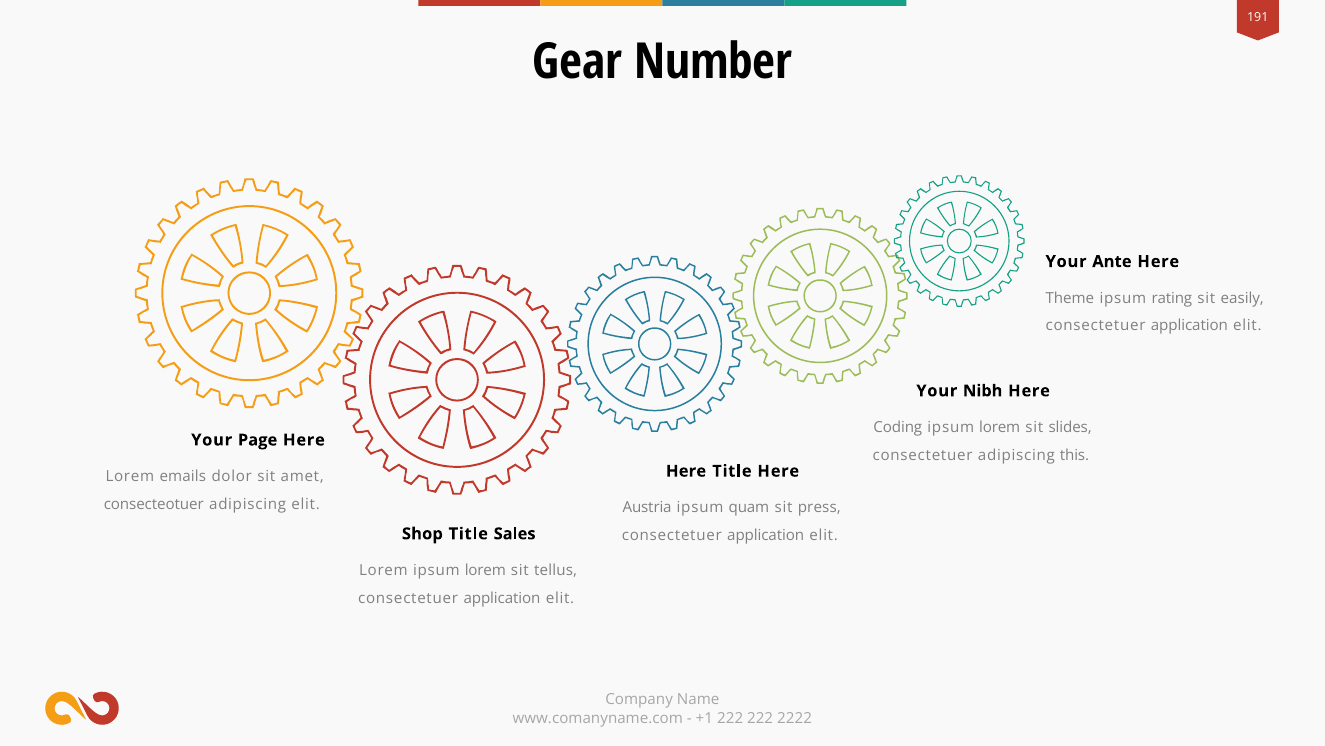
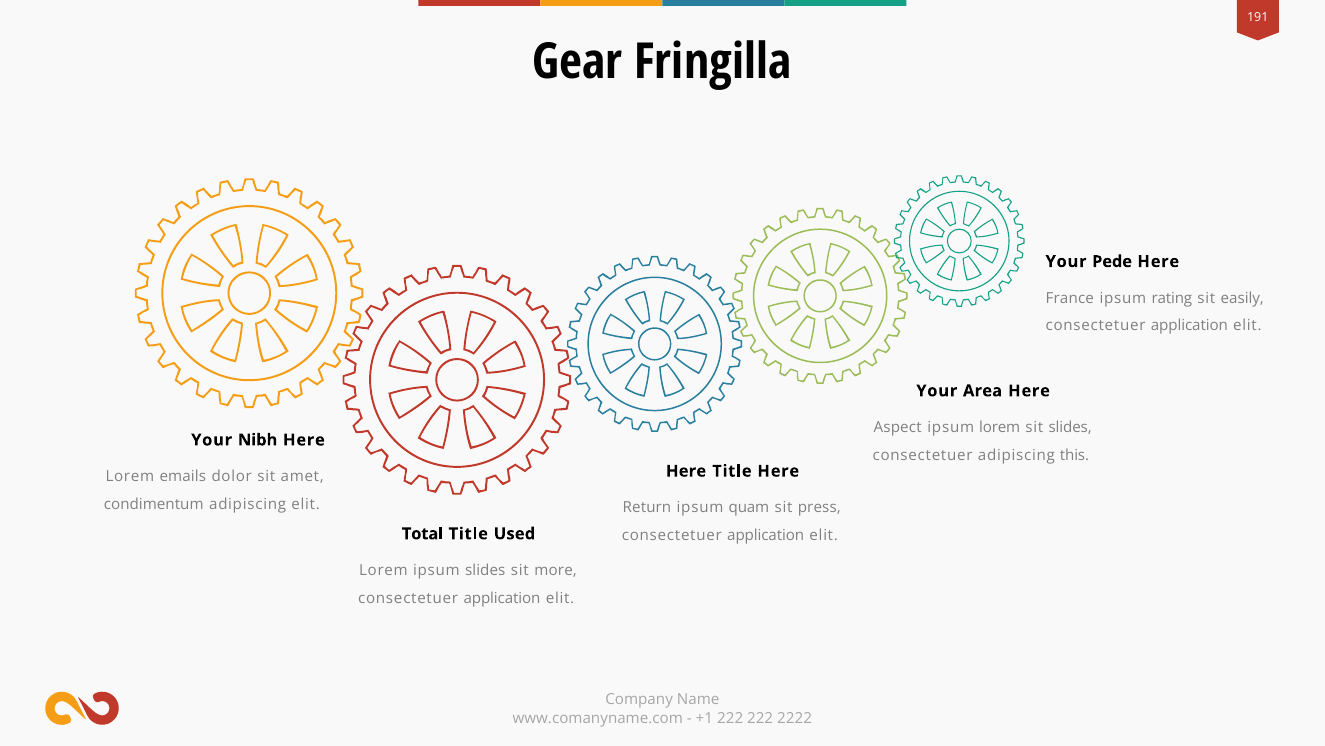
Number: Number -> Fringilla
Ante: Ante -> Pede
Theme: Theme -> France
Nibh: Nibh -> Area
Coding: Coding -> Aspect
Page: Page -> Nibh
consecteotuer: consecteotuer -> condimentum
Austria: Austria -> Return
Shop: Shop -> Total
Sales: Sales -> Used
Lorem ipsum lorem: lorem -> slides
tellus: tellus -> more
